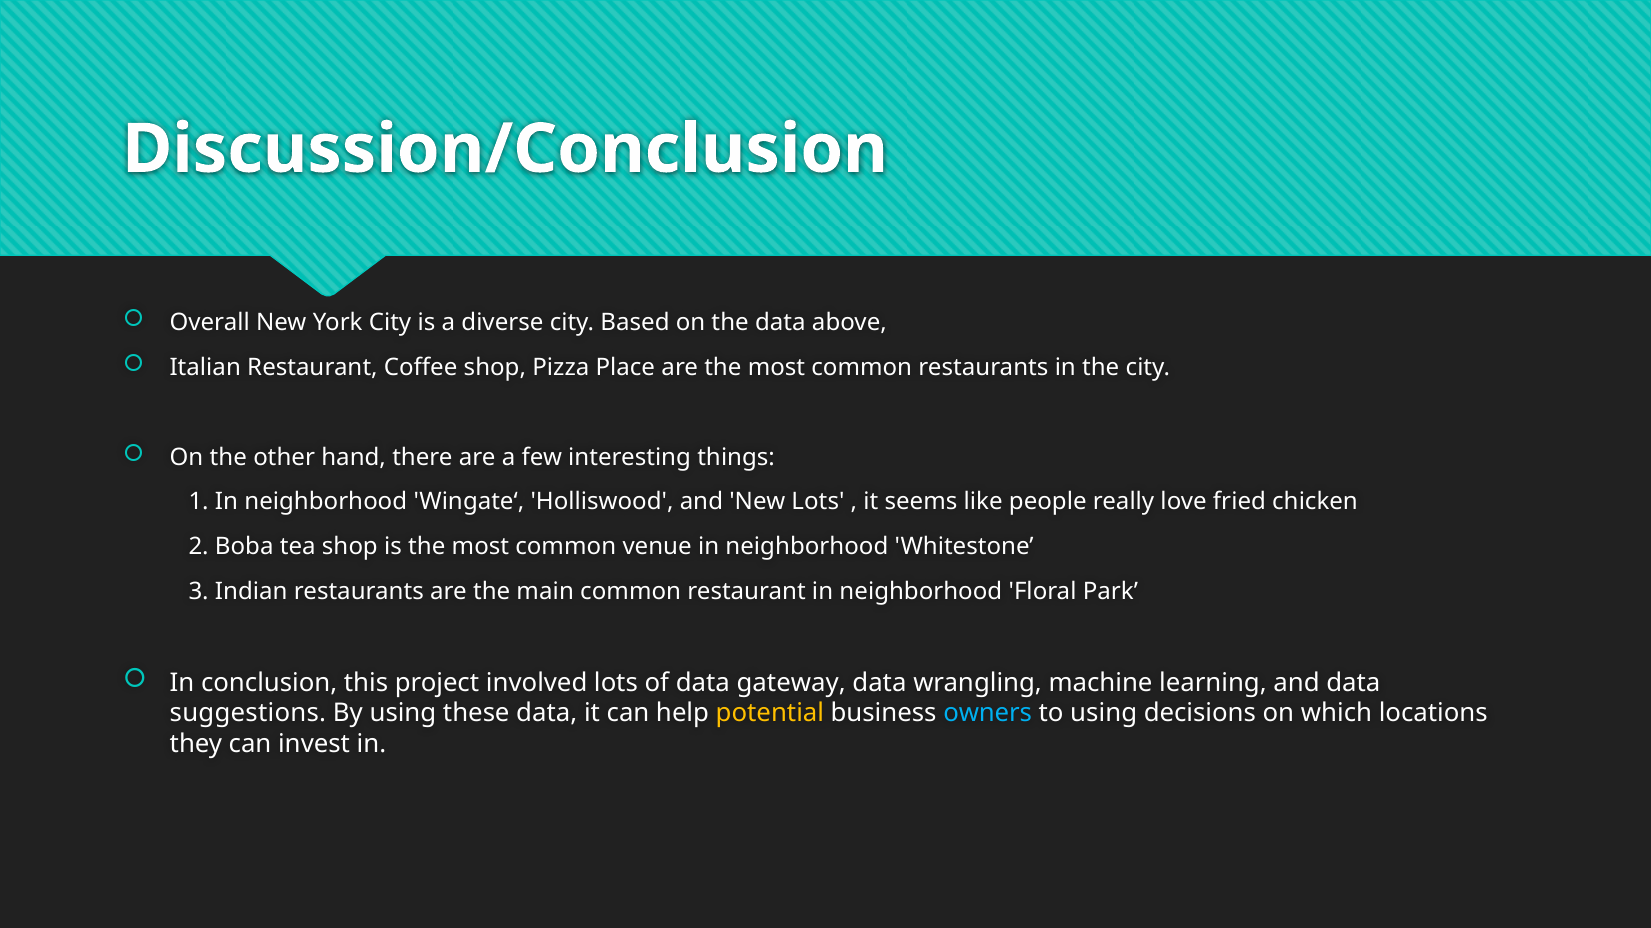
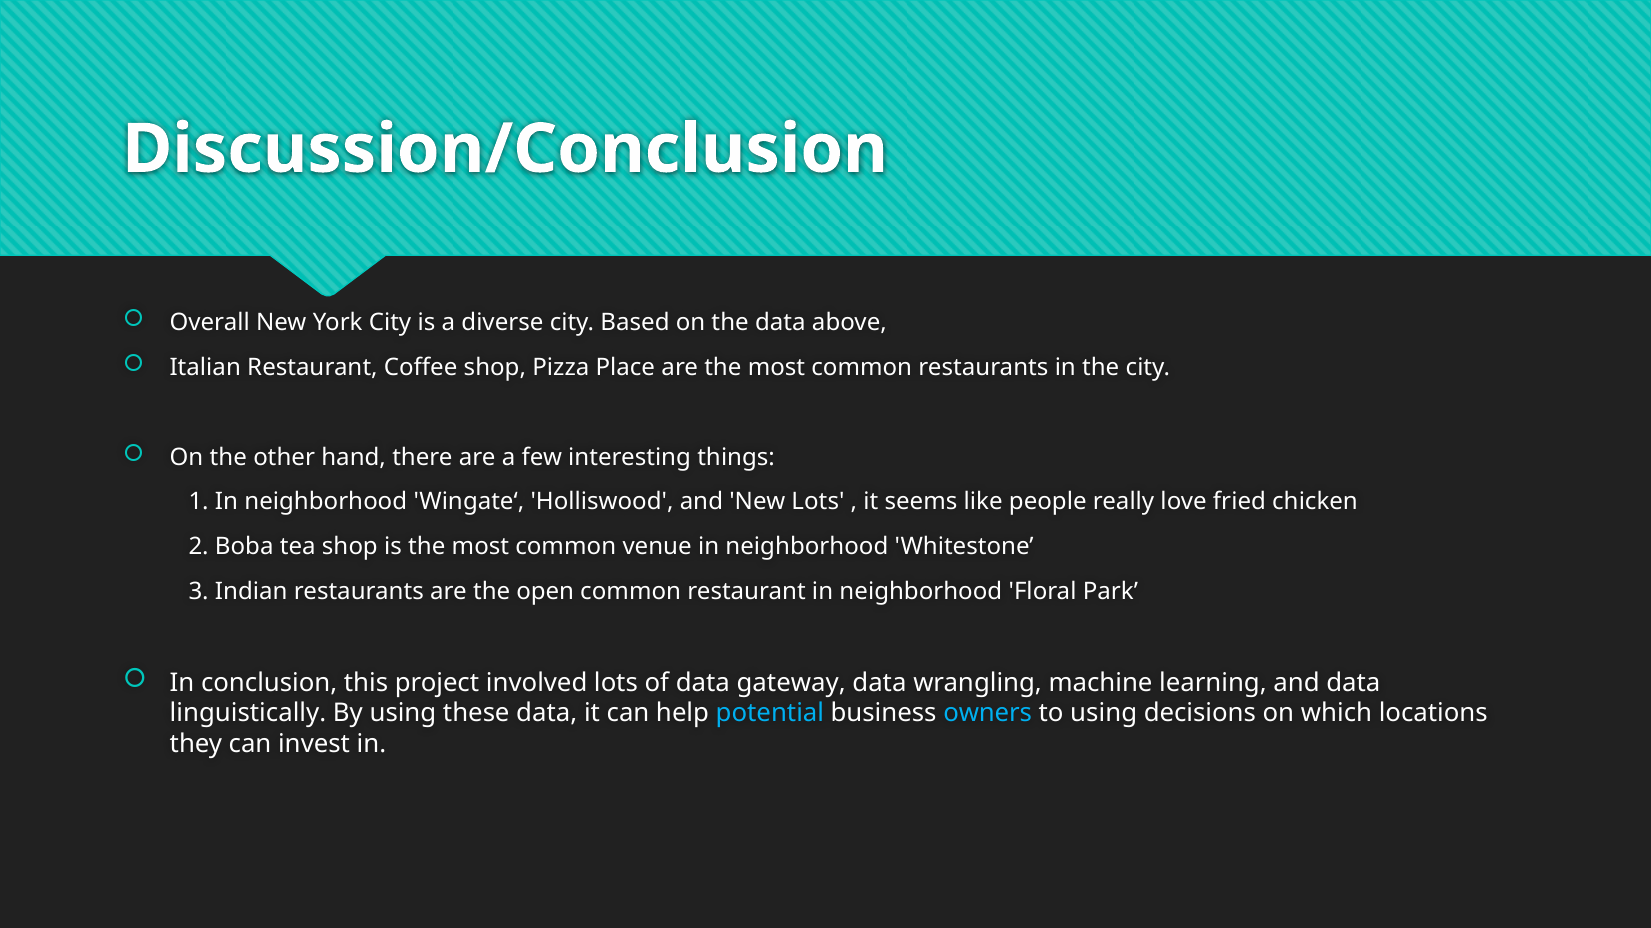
main: main -> open
suggestions: suggestions -> linguistically
potential colour: yellow -> light blue
